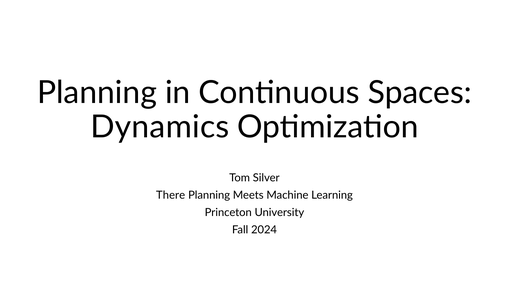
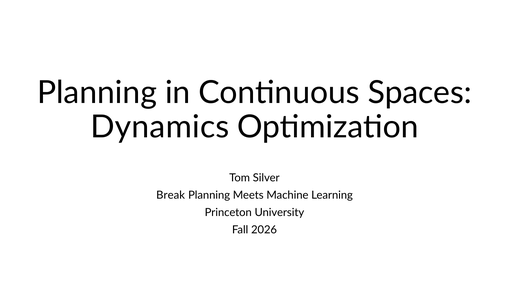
There: There -> Break
2024: 2024 -> 2026
